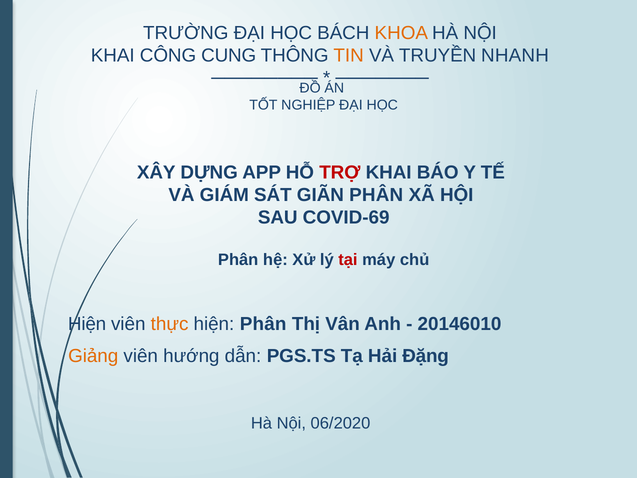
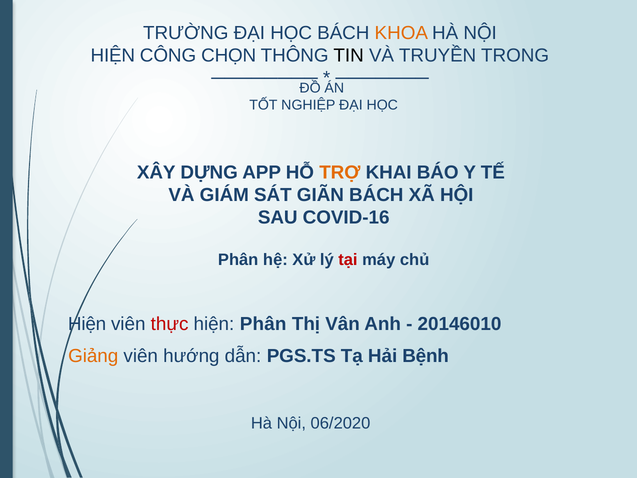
KHAI at (113, 56): KHAI -> HIỆN
CUNG: CUNG -> CHỌN
TIN colour: orange -> black
NHANH: NHANH -> TRONG
TRỢ colour: red -> orange
GIÃN PHÂN: PHÂN -> BÁCH
COVID-69: COVID-69 -> COVID-16
thực colour: orange -> red
Đặng: Đặng -> Bệnh
